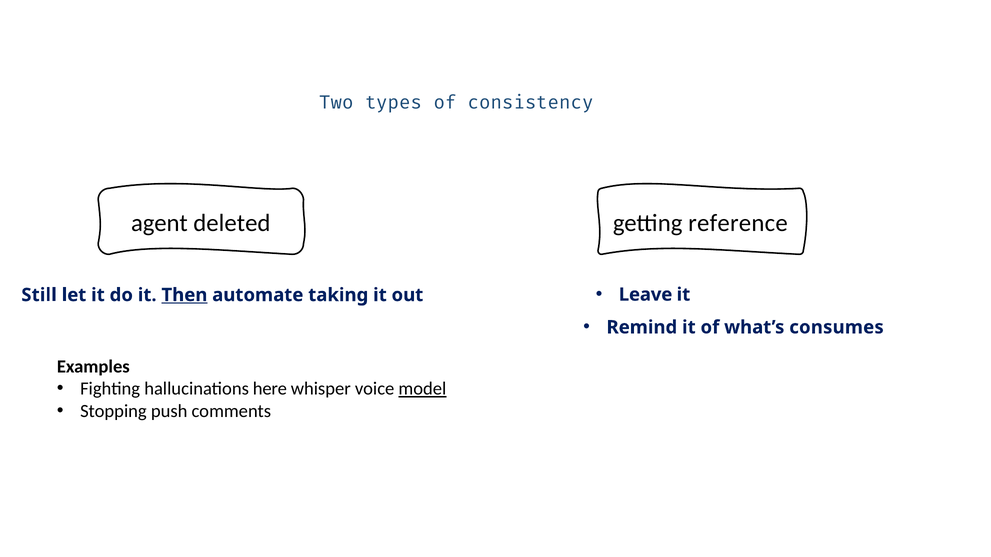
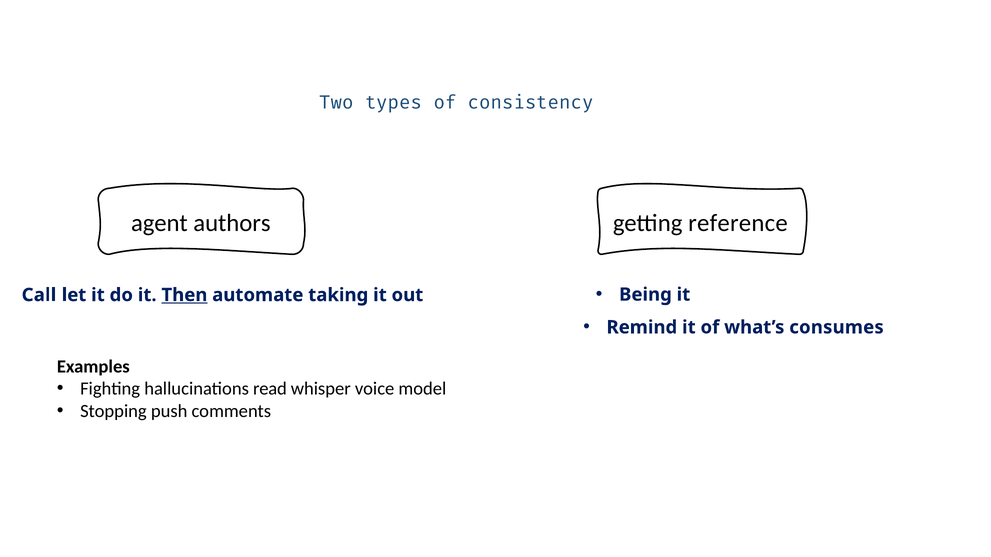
deleted: deleted -> authors
Still: Still -> Call
Leave: Leave -> Being
here: here -> read
model underline: present -> none
